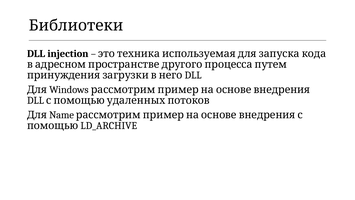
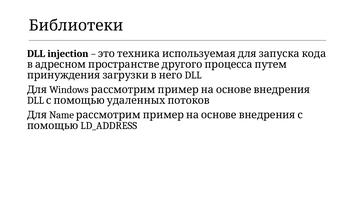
LD_ARCHIVE: LD_ARCHIVE -> LD_ADDRESS
